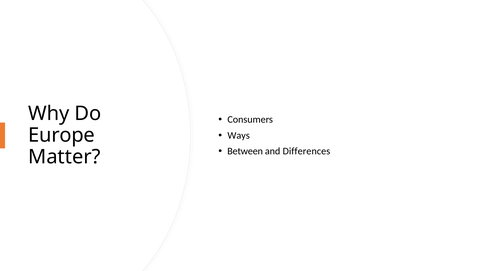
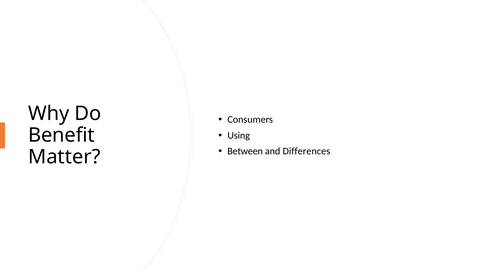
Europe: Europe -> Benefit
Ways: Ways -> Using
